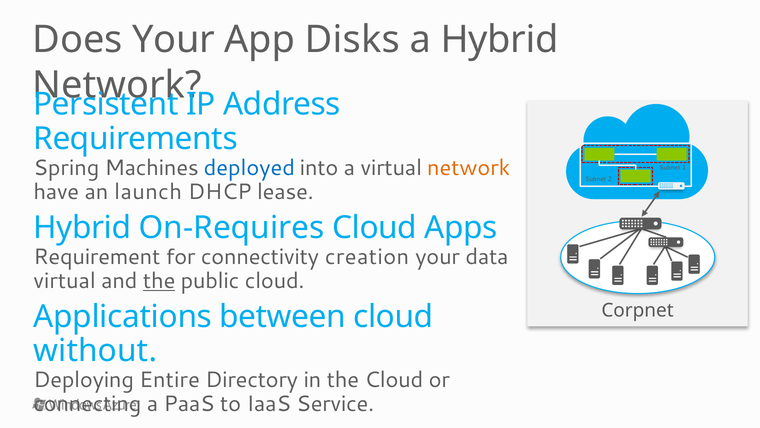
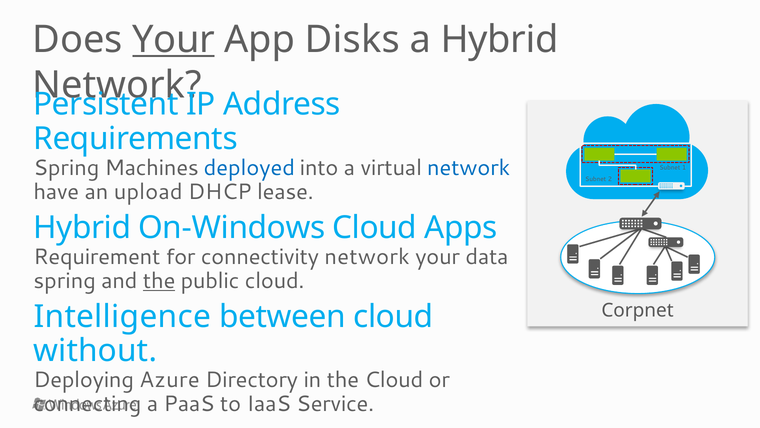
Your at (174, 40) underline: none -> present
network at (469, 168) colour: orange -> blue
launch: launch -> upload
On-Requires: On-Requires -> On-Windows
connectivity creation: creation -> network
virtual at (65, 281): virtual -> spring
Applications: Applications -> Intelligence
Entire: Entire -> Azure
